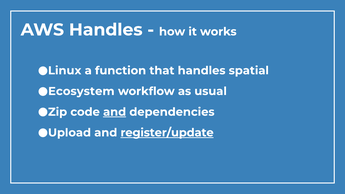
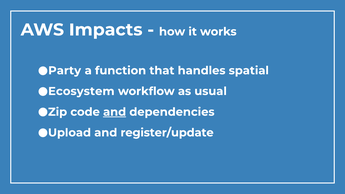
AWS Handles: Handles -> Impacts
Linux: Linux -> Party
register/update underline: present -> none
